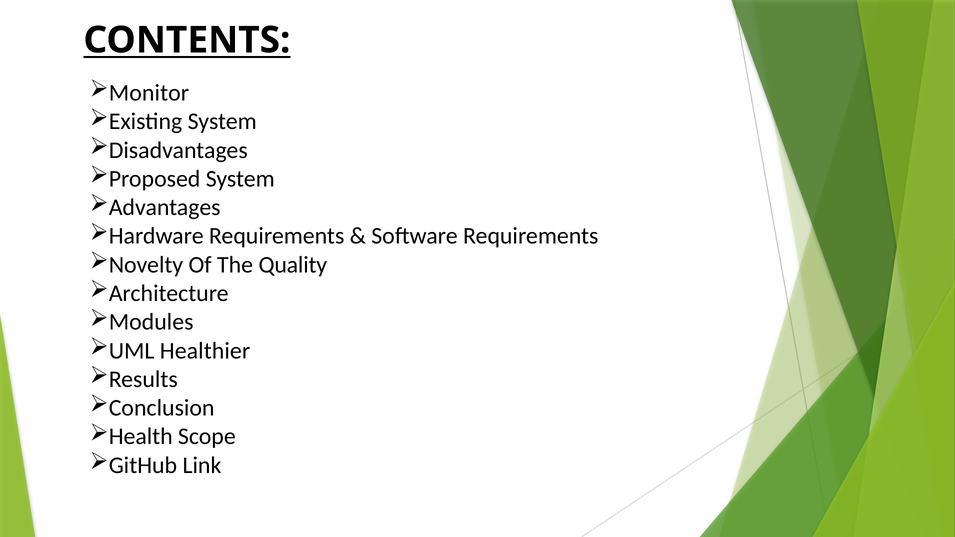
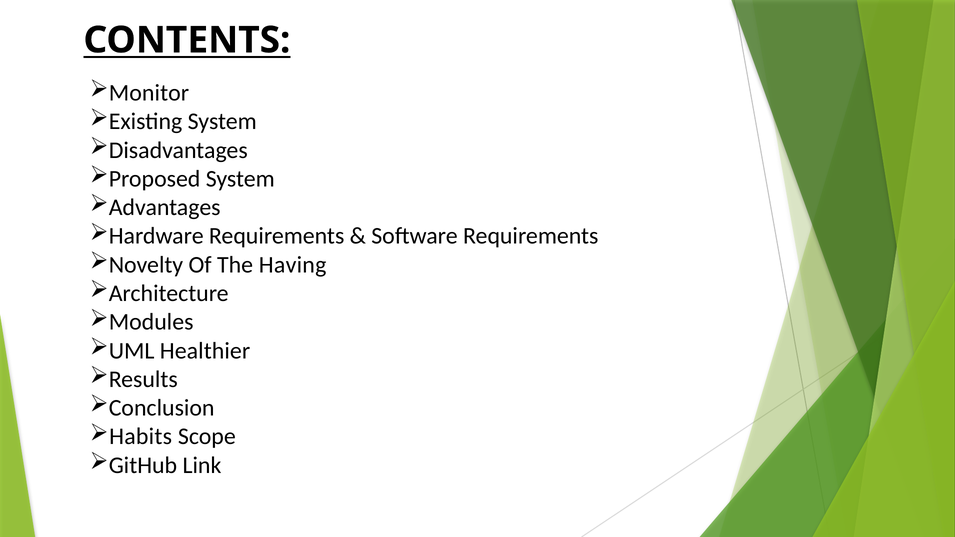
Quality: Quality -> Having
Health: Health -> Habits
